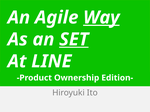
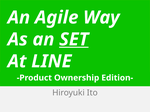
Way underline: present -> none
